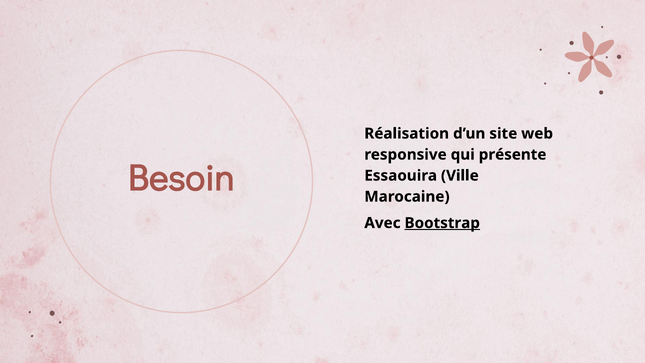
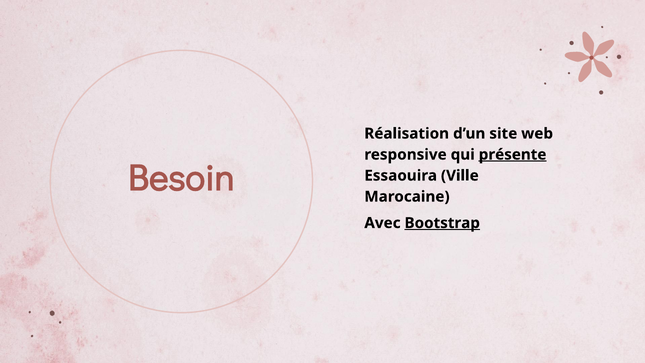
présente underline: none -> present
